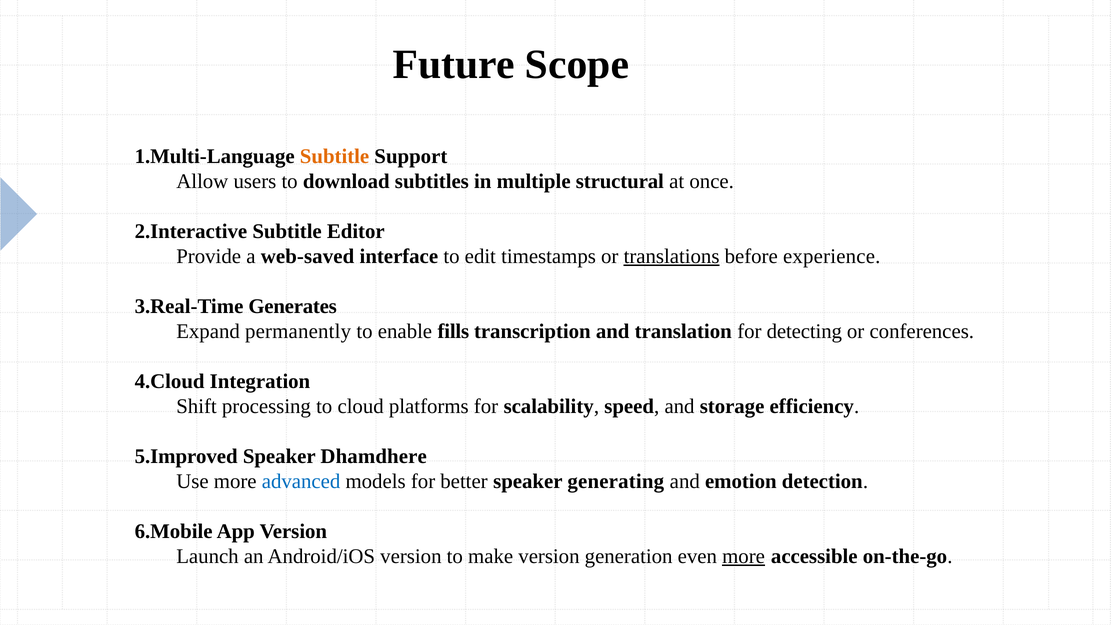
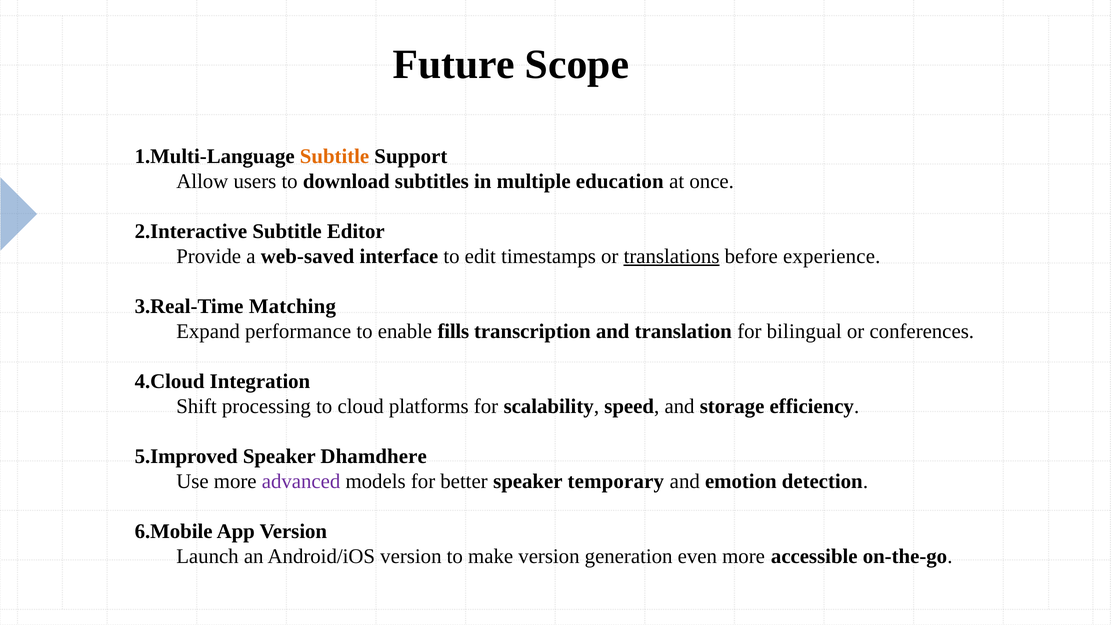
structural: structural -> education
Generates: Generates -> Matching
permanently: permanently -> performance
detecting: detecting -> bilingual
advanced colour: blue -> purple
generating: generating -> temporary
more at (744, 556) underline: present -> none
